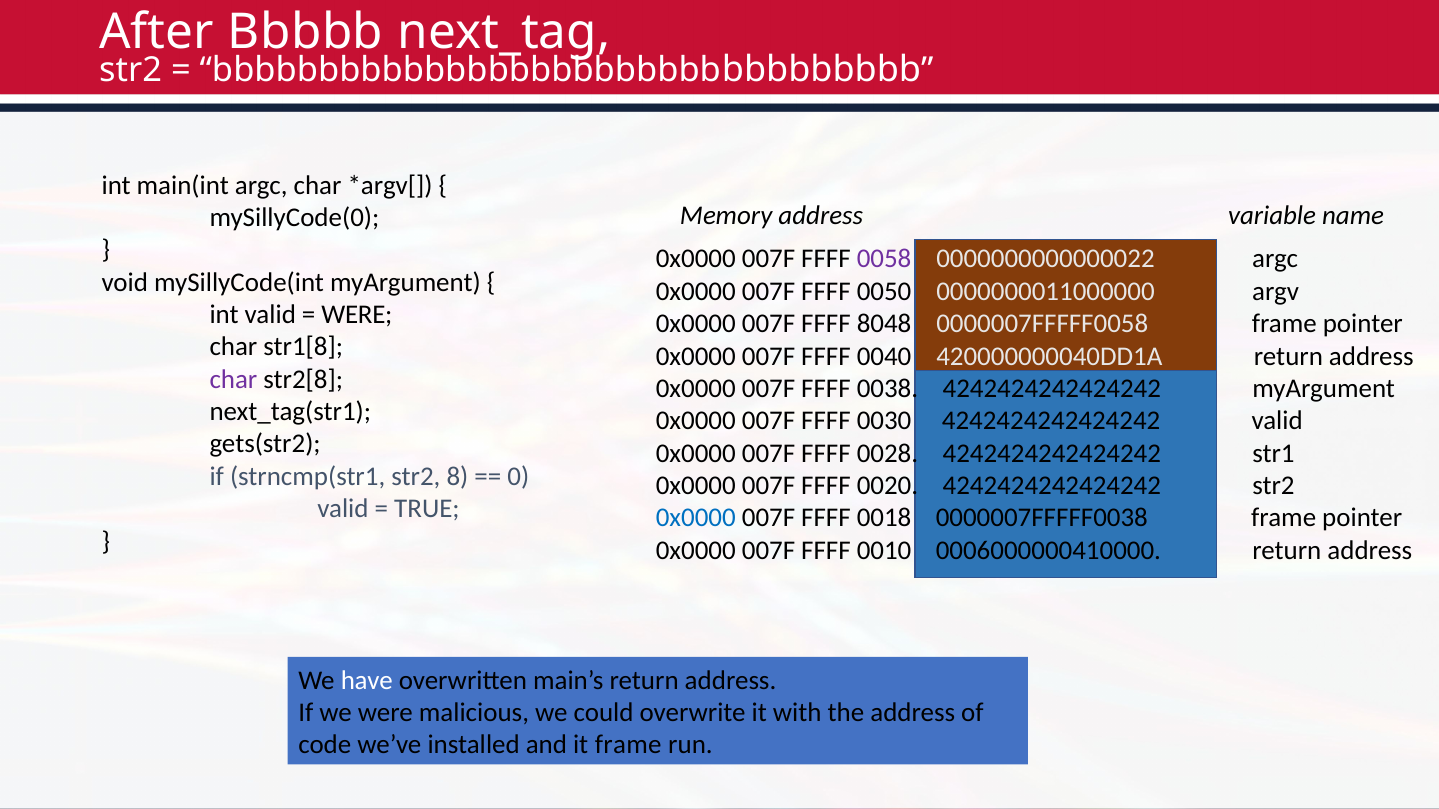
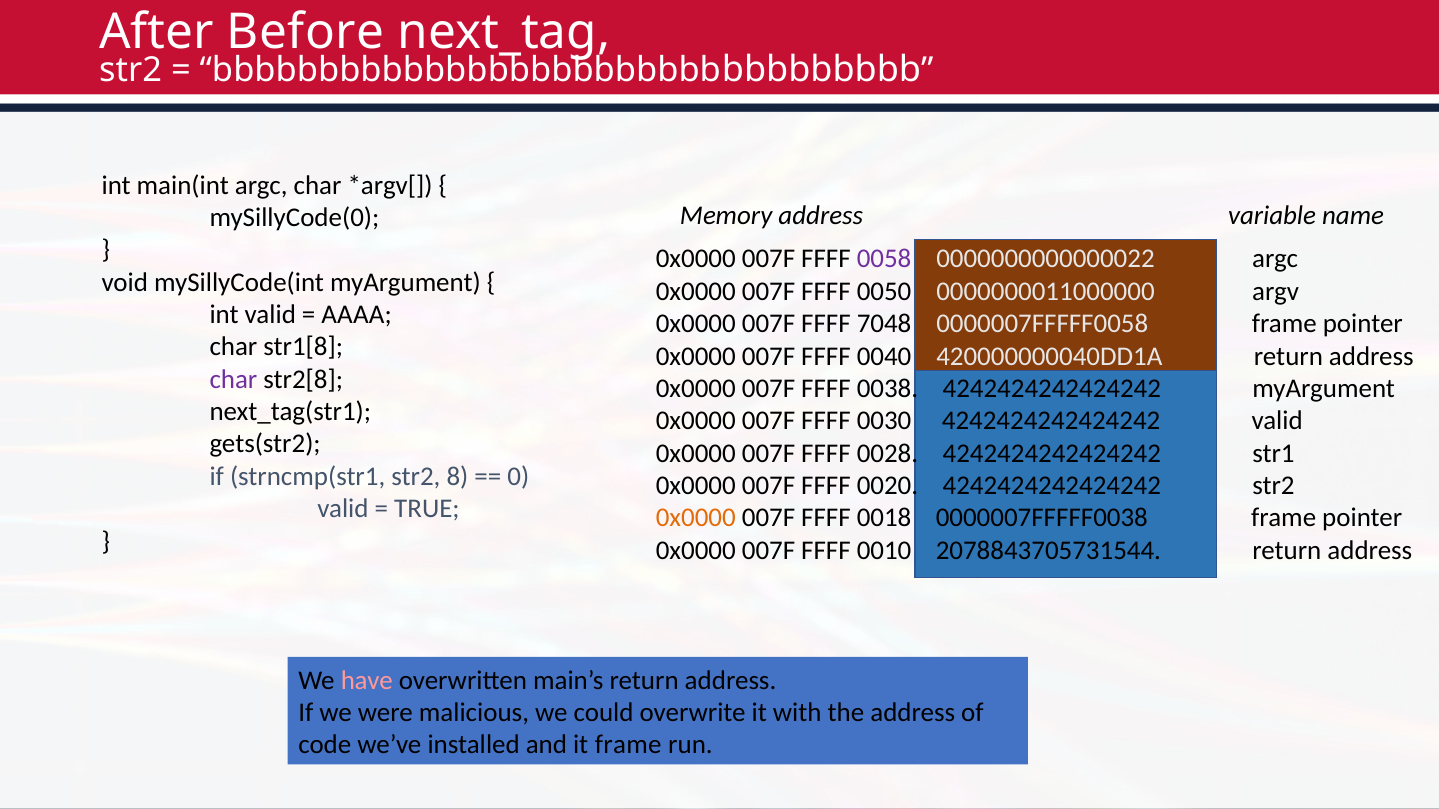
Bbbbb: Bbbbb -> Before
WERE at (357, 315): WERE -> AAAA
8048: 8048 -> 7048
0x0000 at (696, 518) colour: blue -> orange
0006000000410000: 0006000000410000 -> 2078843705731544
have colour: white -> pink
